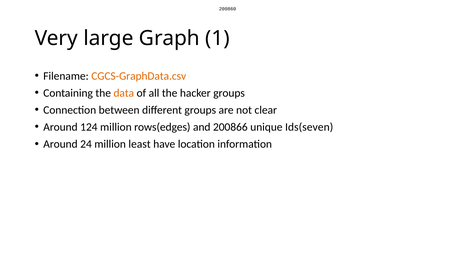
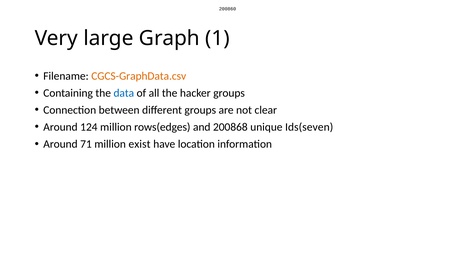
data colour: orange -> blue
200866: 200866 -> 200868
24: 24 -> 71
least: least -> exist
